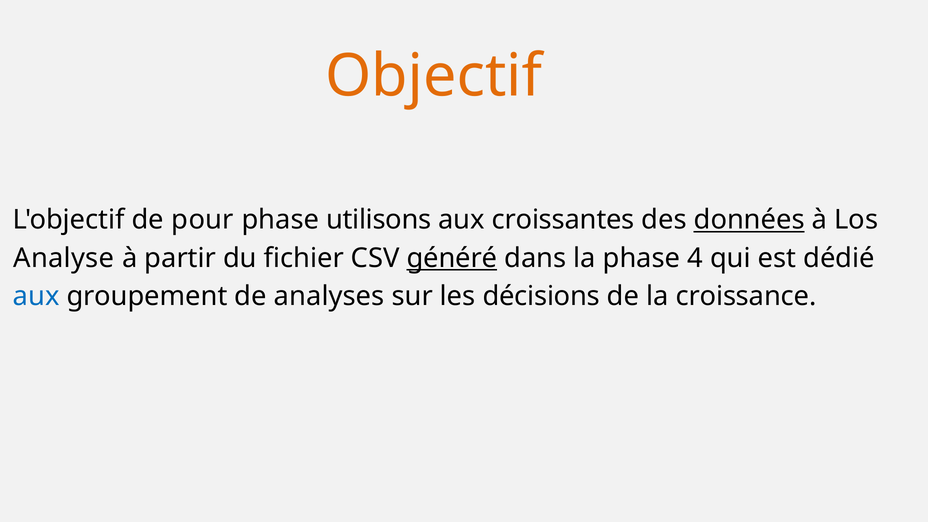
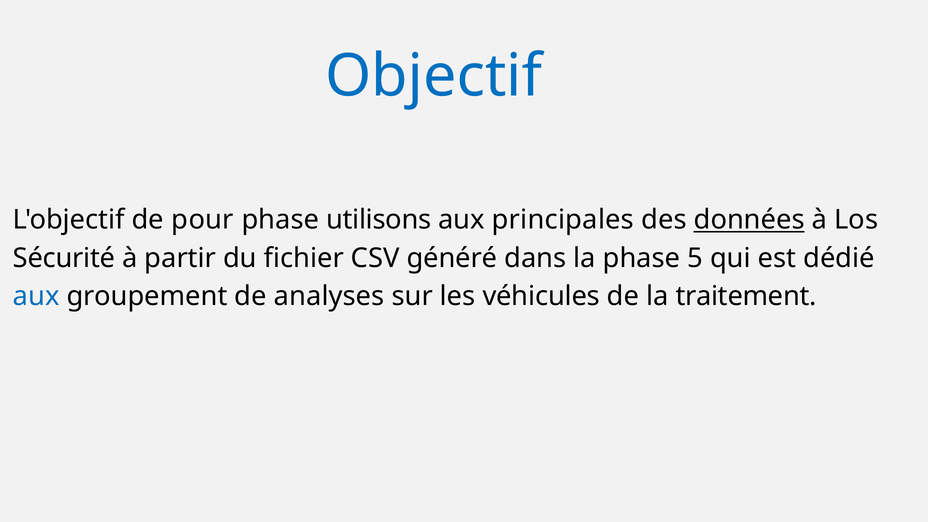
Objectif colour: orange -> blue
croissantes: croissantes -> principales
Analyse: Analyse -> Sécurité
généré underline: present -> none
4: 4 -> 5
décisions: décisions -> véhicules
croissance: croissance -> traitement
